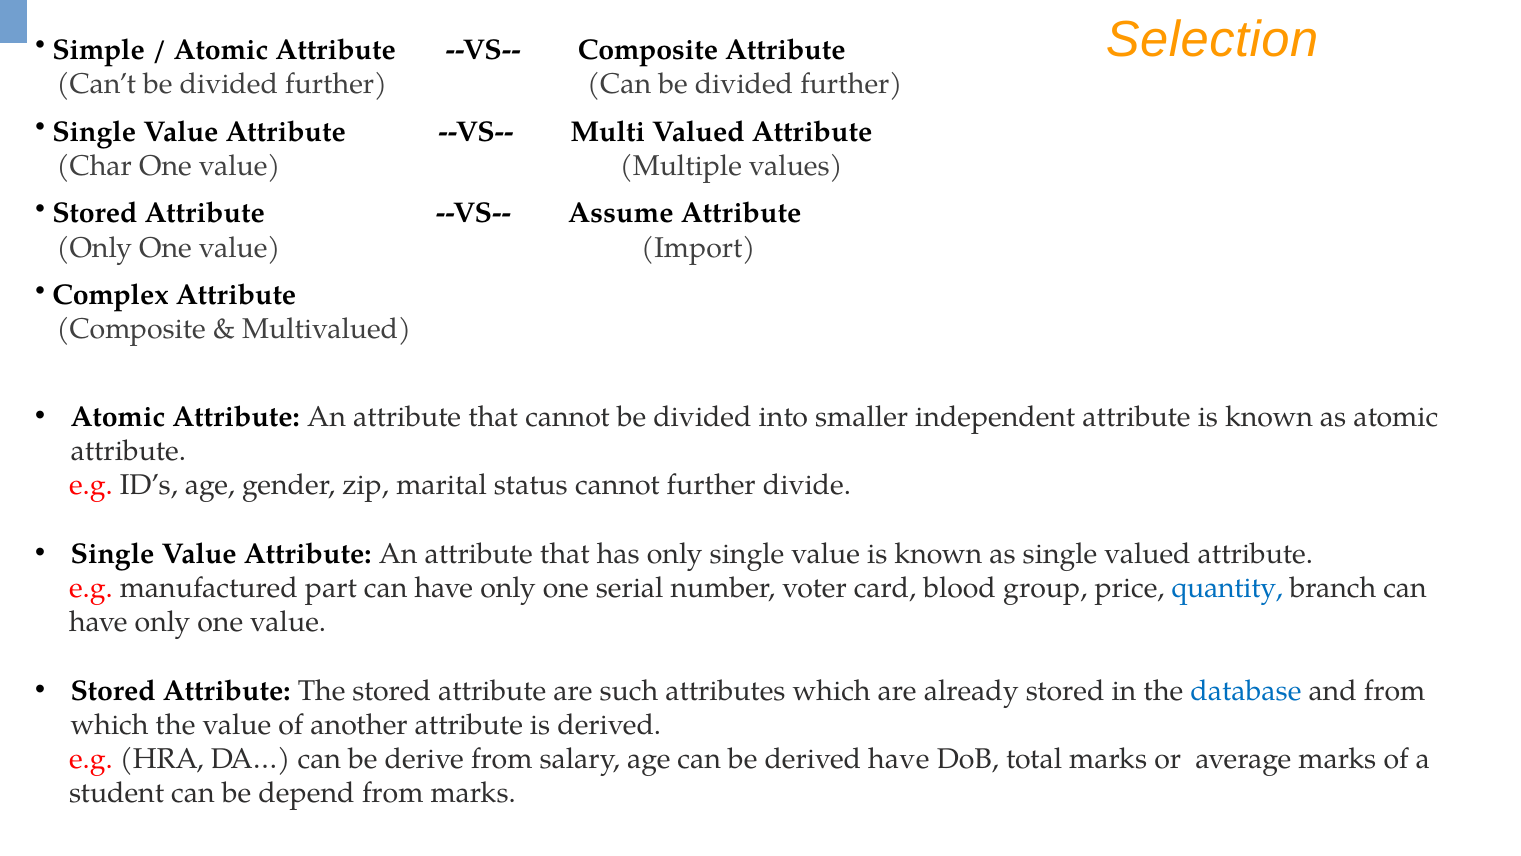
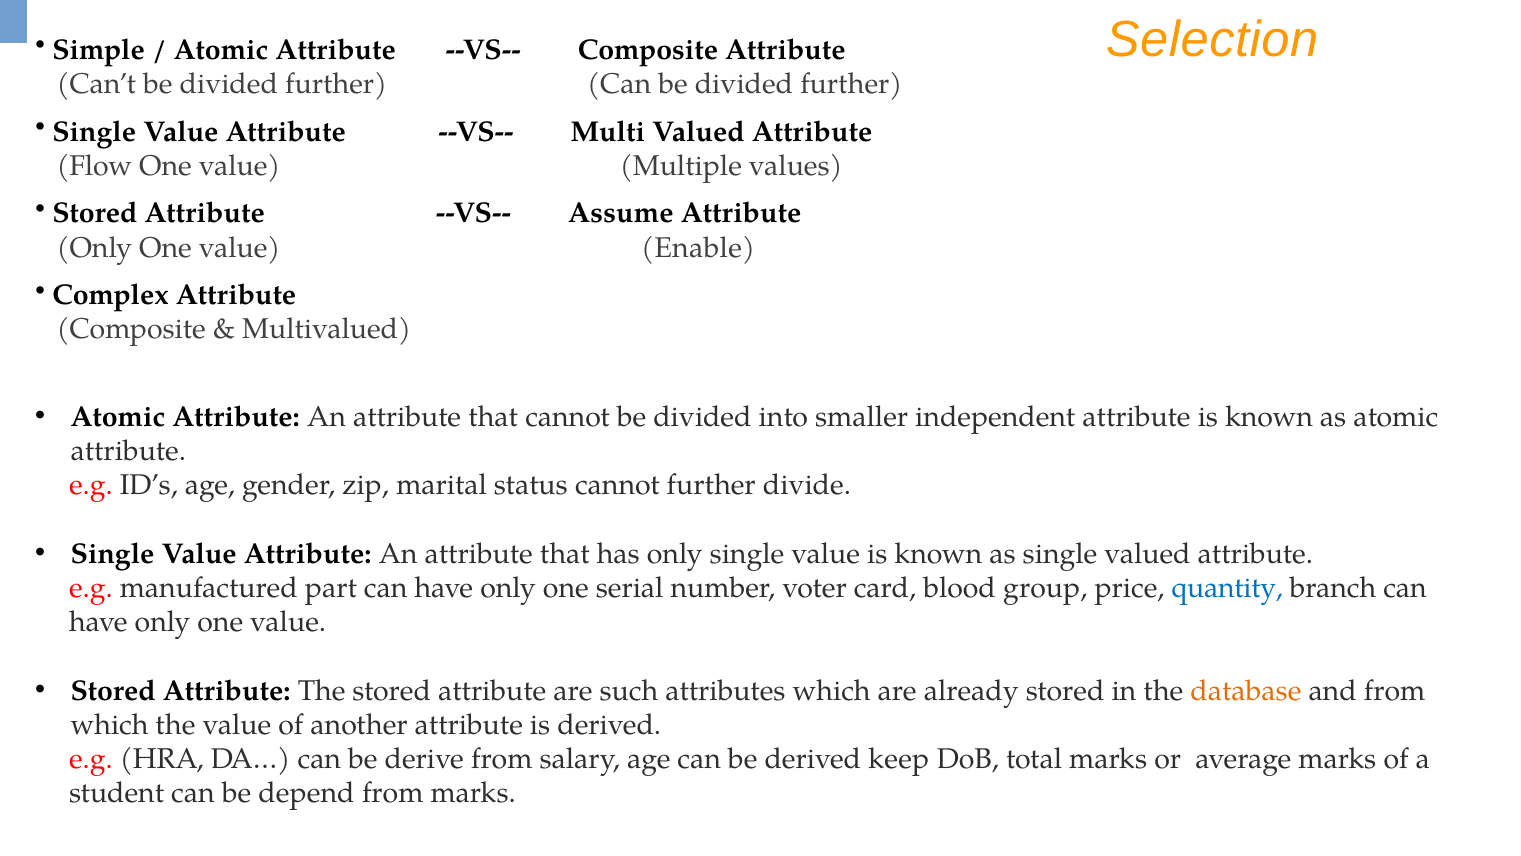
Char: Char -> Flow
Import: Import -> Enable
database colour: blue -> orange
derived have: have -> keep
